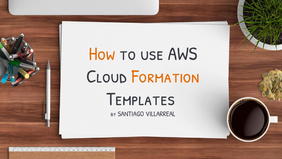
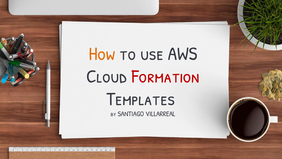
Formation colour: orange -> red
